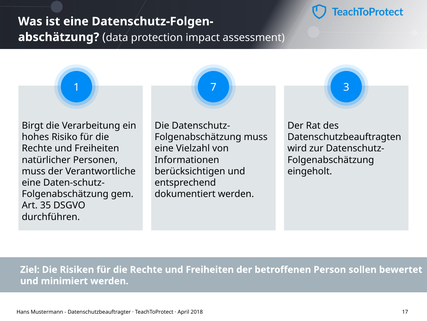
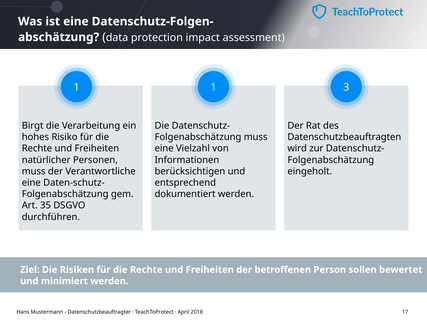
1 7: 7 -> 1
